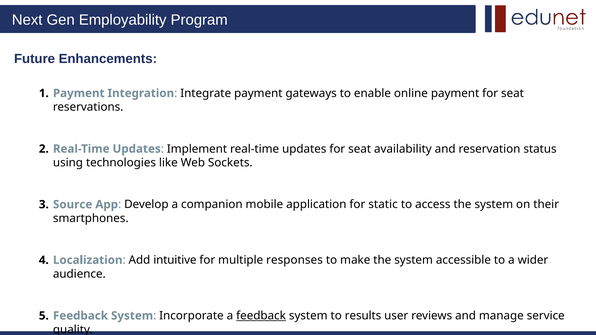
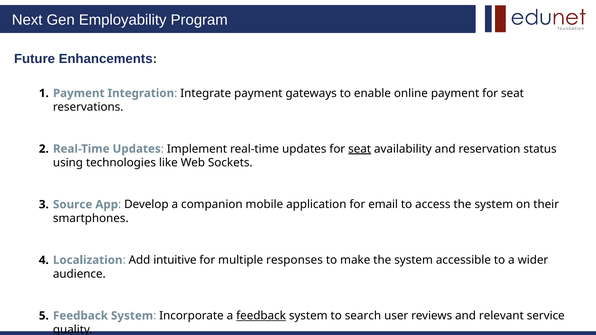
seat at (360, 149) underline: none -> present
static: static -> email
results: results -> search
manage: manage -> relevant
